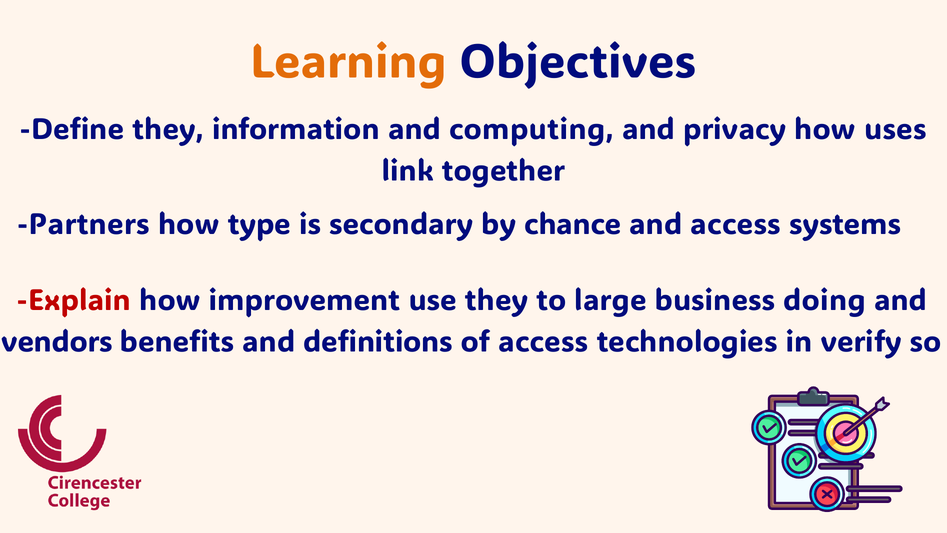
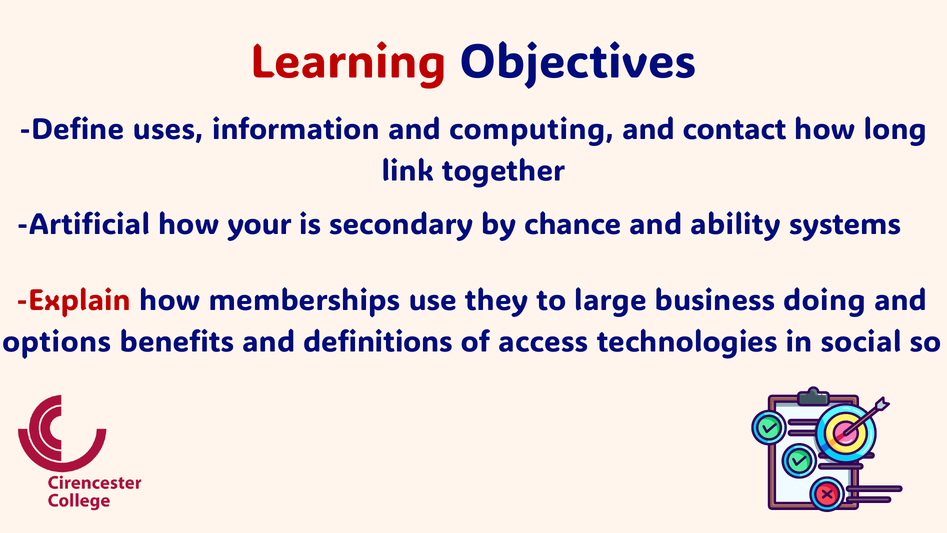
Learning colour: orange -> red
Define they: they -> uses
privacy: privacy -> contact
uses: uses -> long
Partners: Partners -> Artificial
type: type -> your
and access: access -> ability
improvement: improvement -> memberships
vendors: vendors -> options
verify: verify -> social
